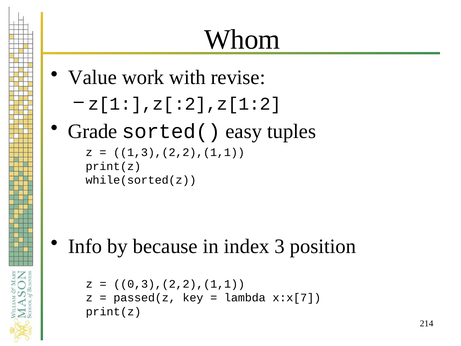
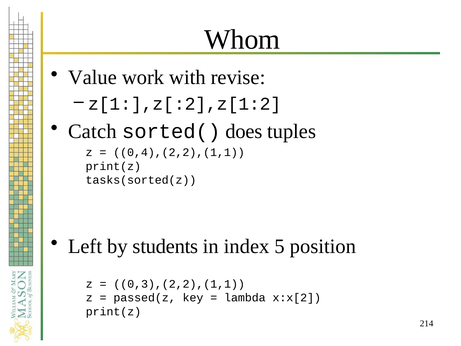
Grade: Grade -> Catch
easy: easy -> does
1,3),(2,2),(1,1: 1,3),(2,2),(1,1 -> 0,4),(2,2),(1,1
while(sorted(z: while(sorted(z -> tasks(sorted(z
Info: Info -> Left
because: because -> students
3: 3 -> 5
x:x[7: x:x[7 -> x:x[2
